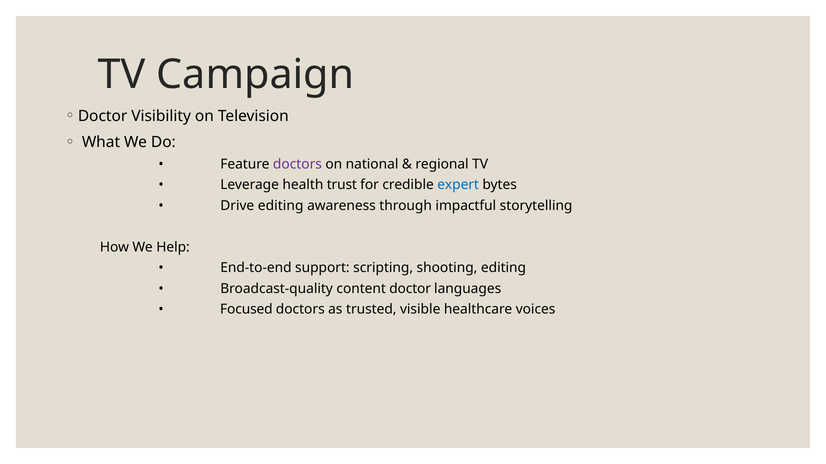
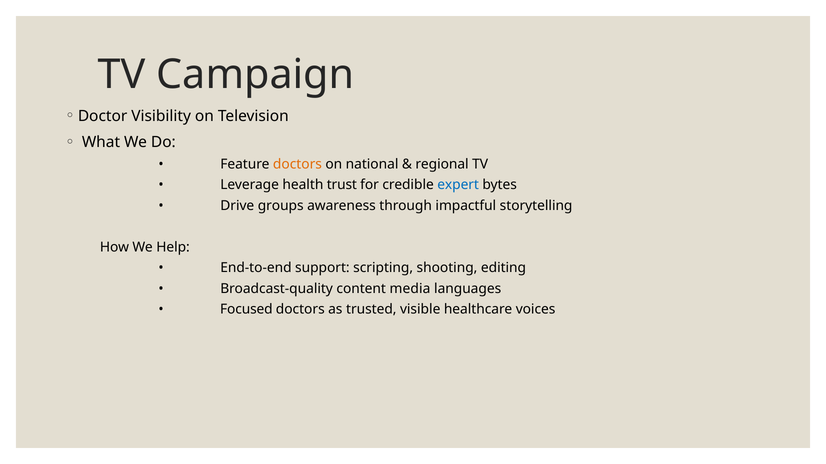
doctors at (297, 164) colour: purple -> orange
Drive editing: editing -> groups
content doctor: doctor -> media
